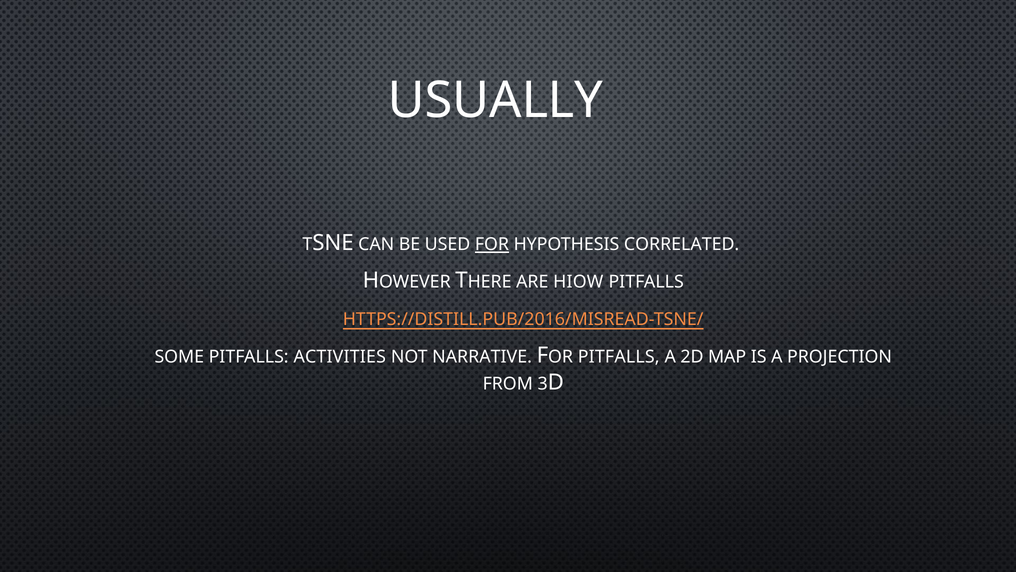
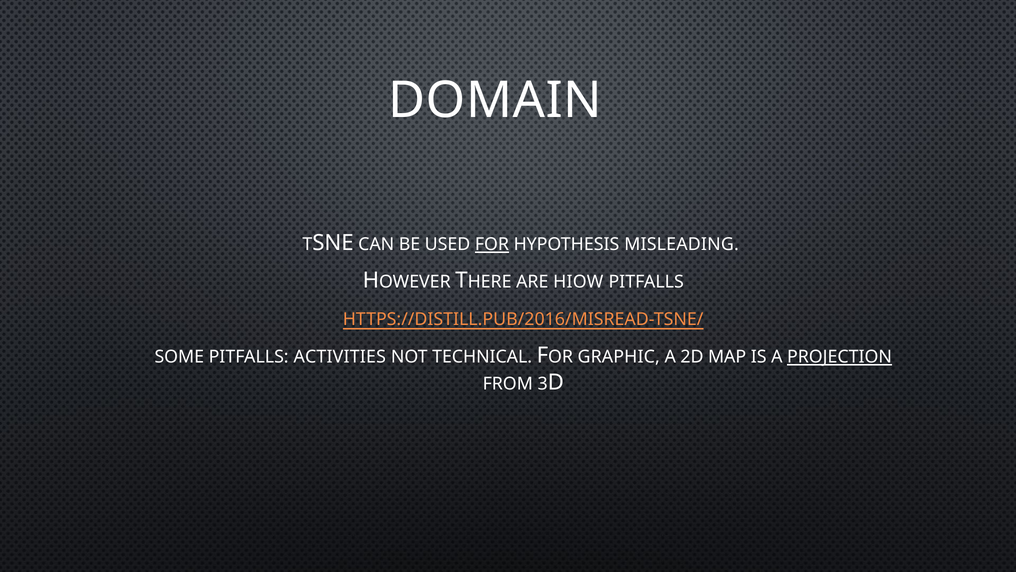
USUALLY: USUALLY -> DOMAIN
CORRELATED: CORRELATED -> MISLEADING
NARRATIVE: NARRATIVE -> TECHNICAL
PITFALLS at (619, 357): PITFALLS -> GRAPHIC
PROJECTION underline: none -> present
